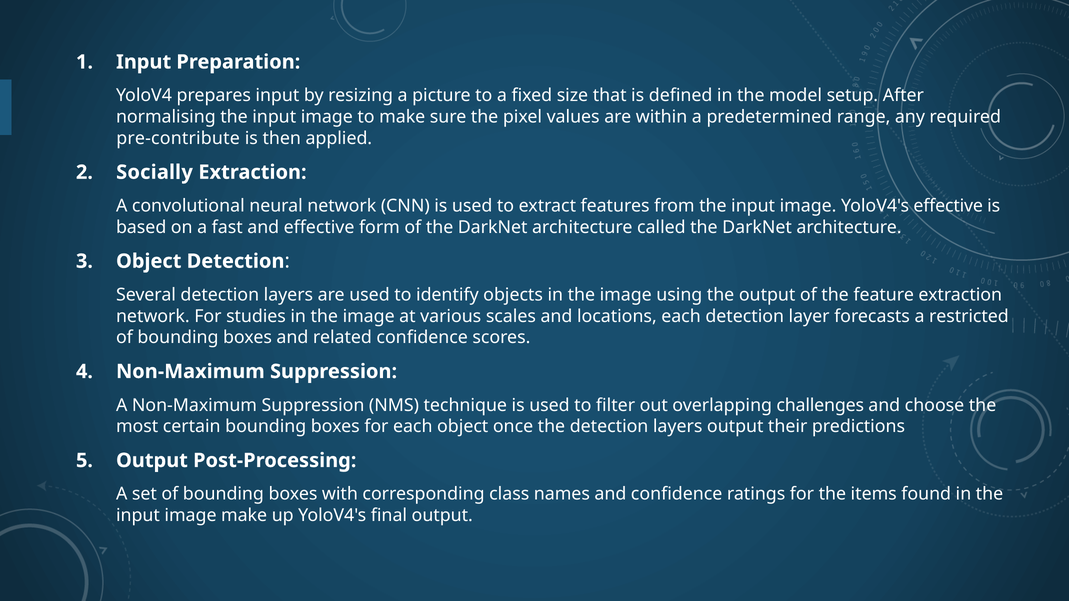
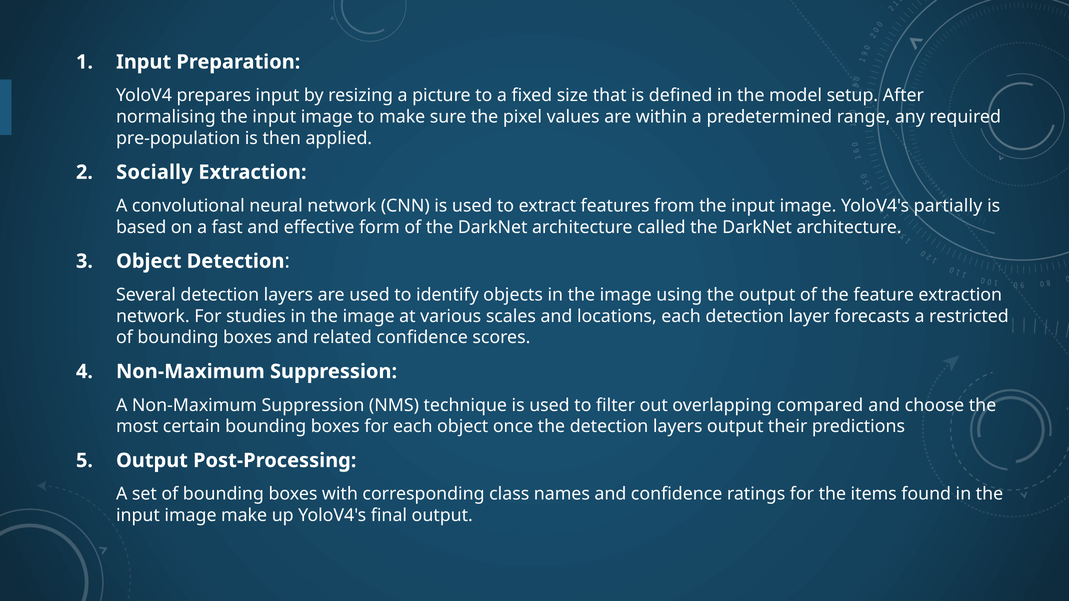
pre-contribute: pre-contribute -> pre-population
YoloV4's effective: effective -> partially
challenges: challenges -> compared
